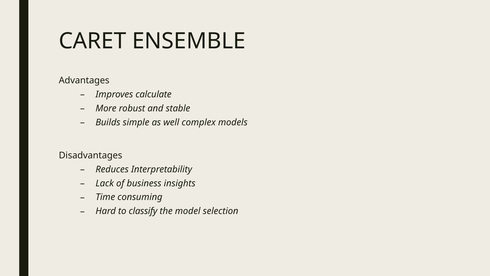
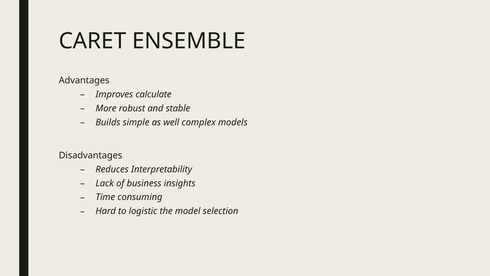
classify: classify -> logistic
